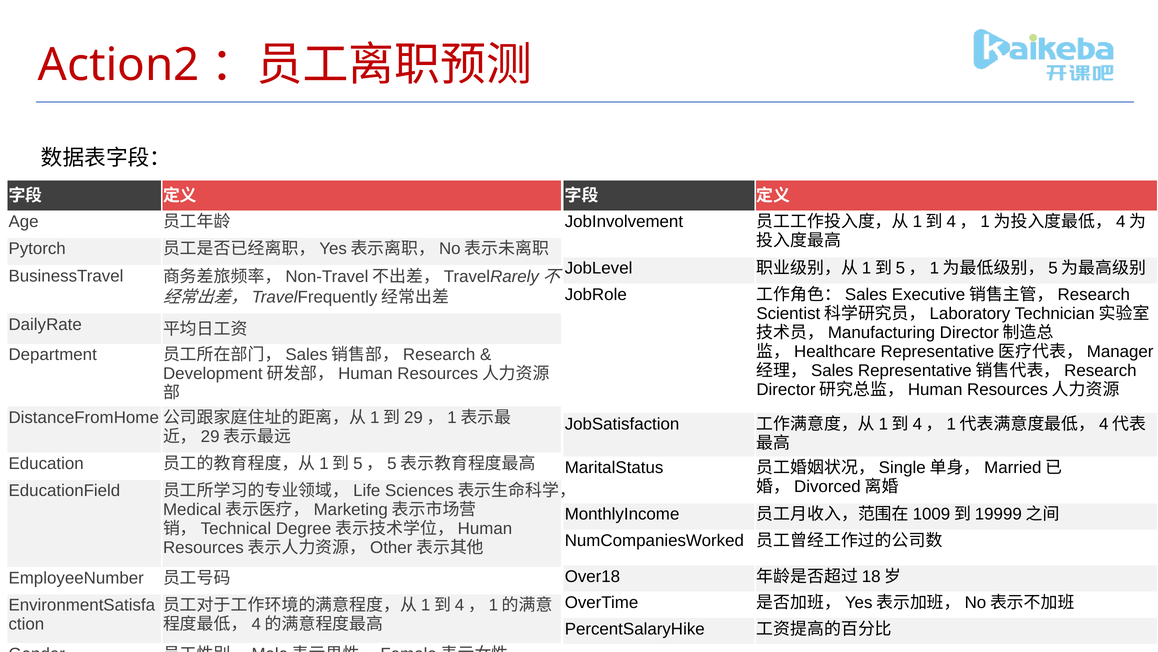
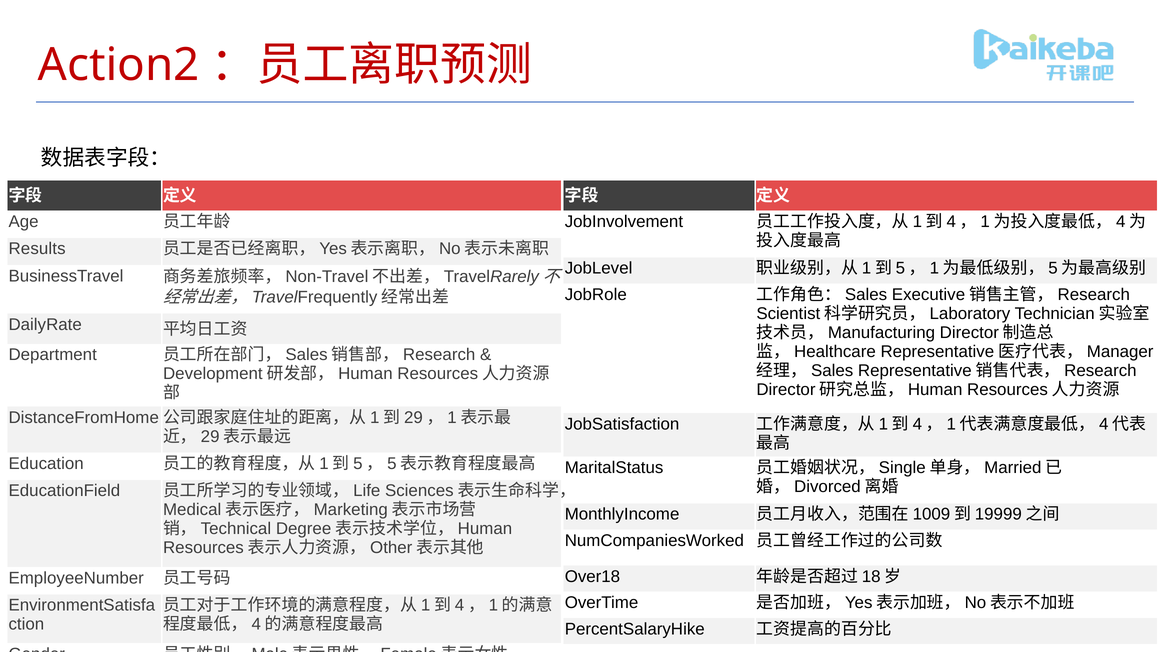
Pytorch: Pytorch -> Results
